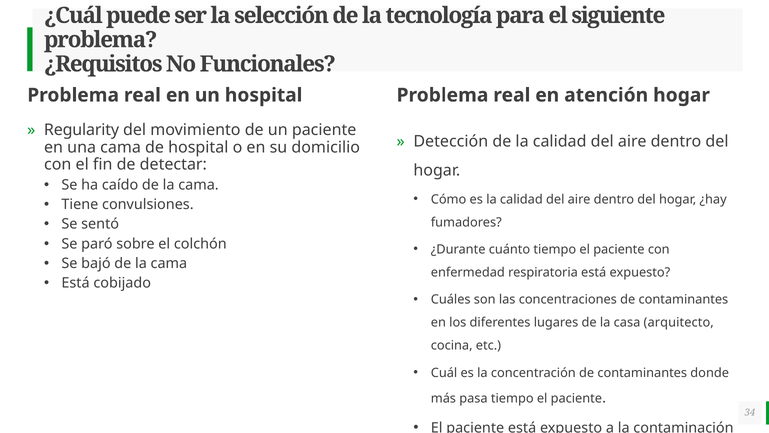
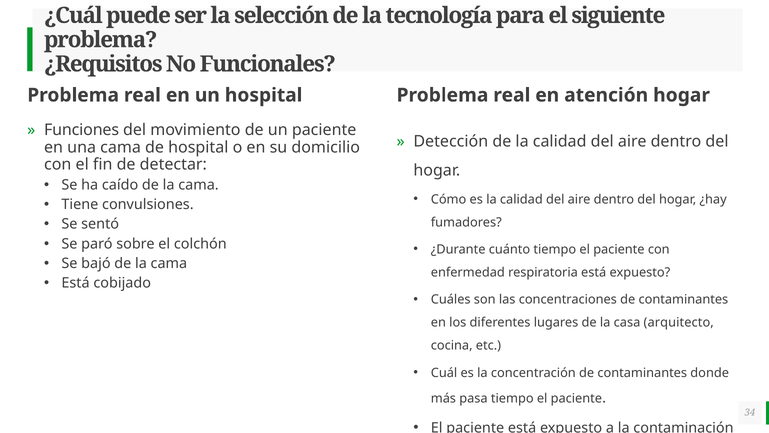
Regularity: Regularity -> Funciones
